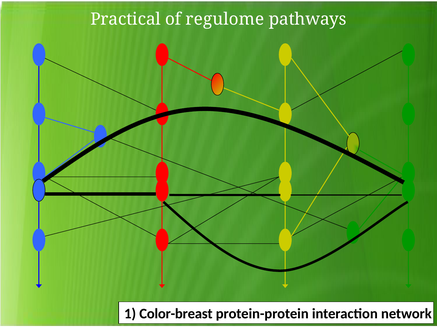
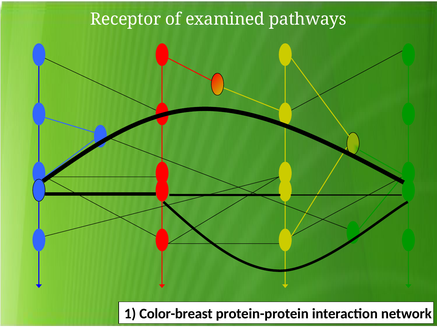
Practical: Practical -> Receptor
regulome: regulome -> examined
